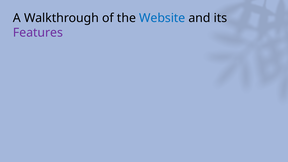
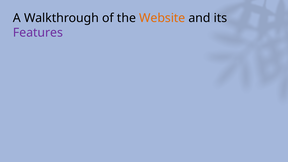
Website colour: blue -> orange
